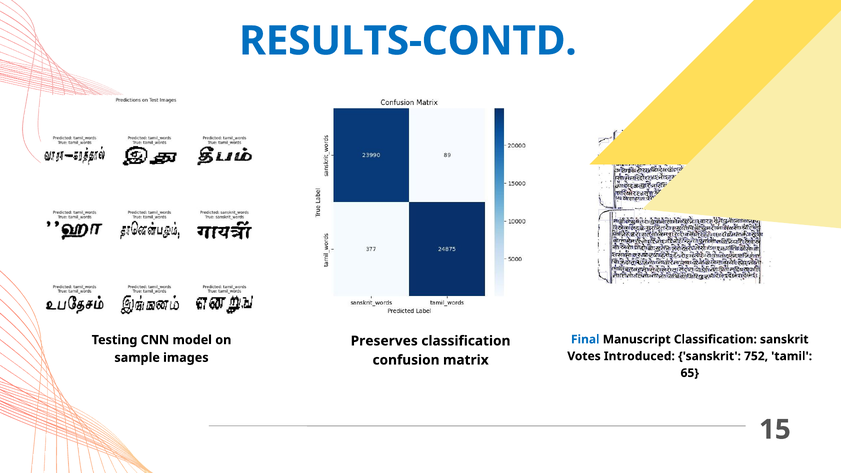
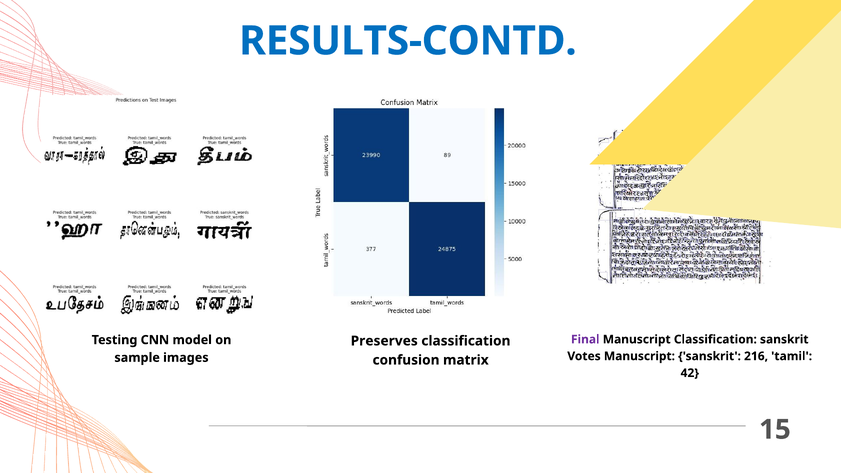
Final colour: blue -> purple
Votes Introduced: Introduced -> Manuscript
752: 752 -> 216
65: 65 -> 42
